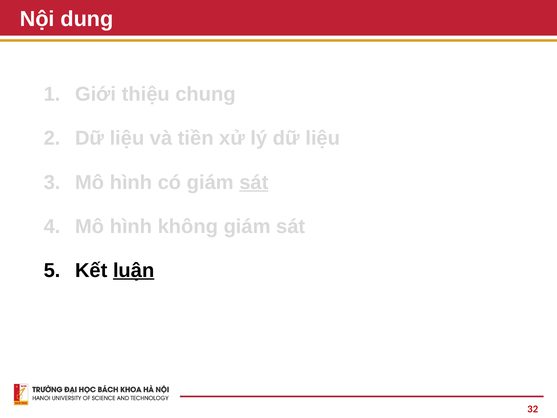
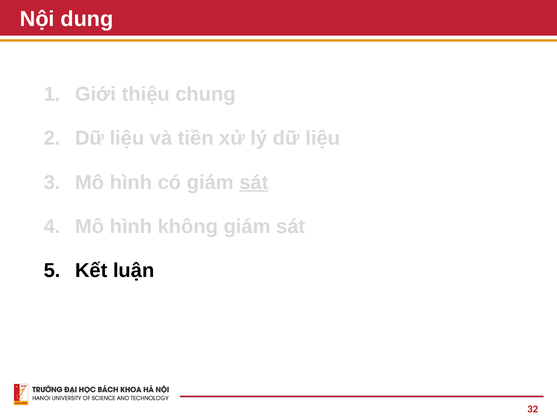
luận underline: present -> none
